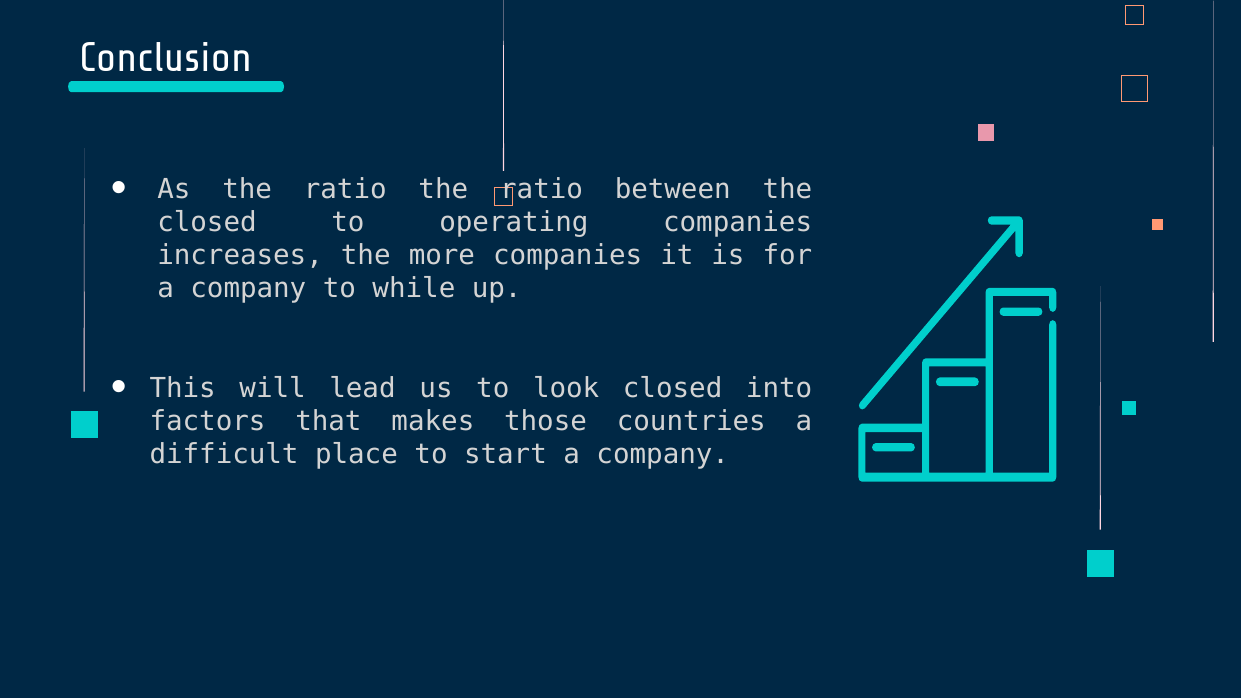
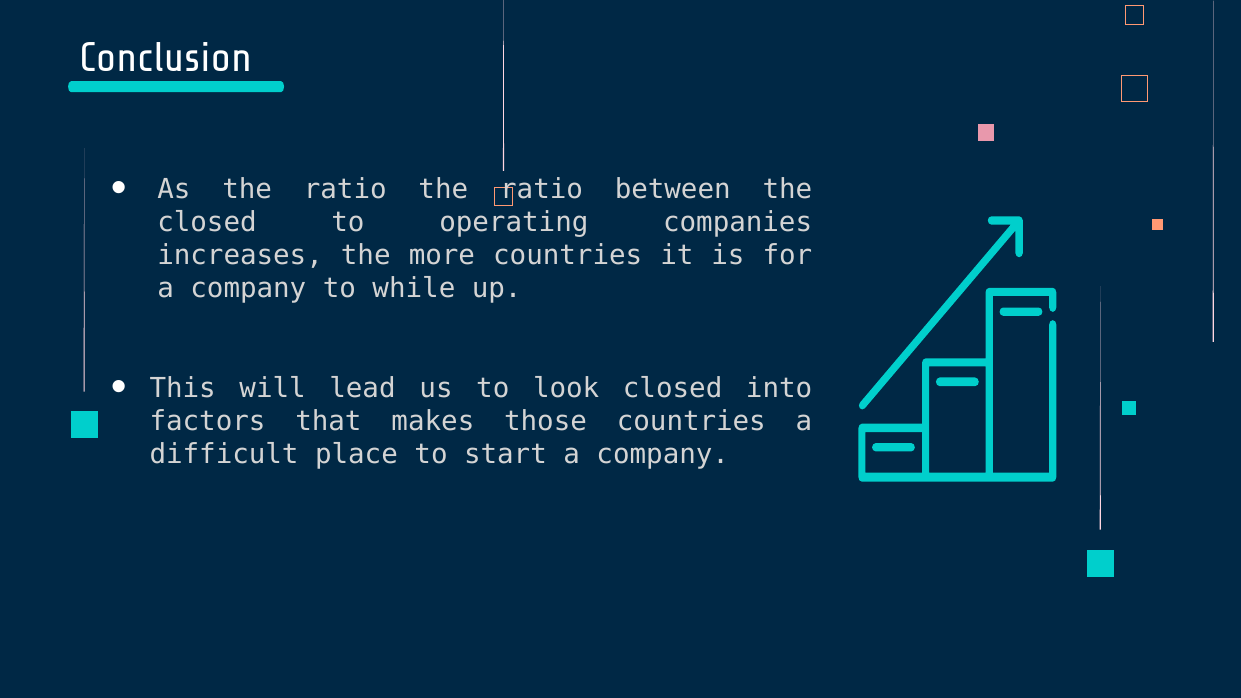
more companies: companies -> countries
